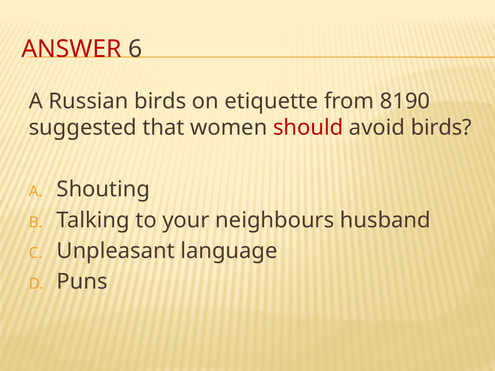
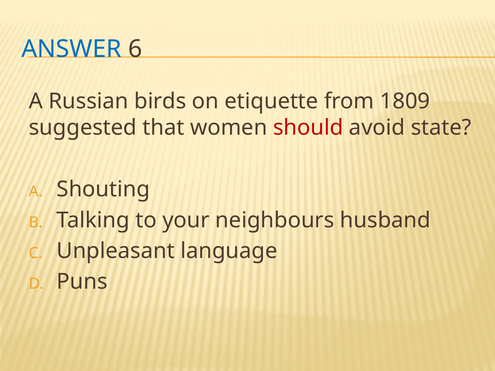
ANSWER colour: red -> blue
8190: 8190 -> 1809
avoid birds: birds -> state
